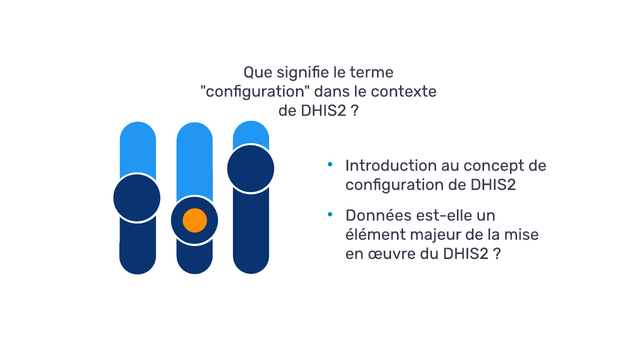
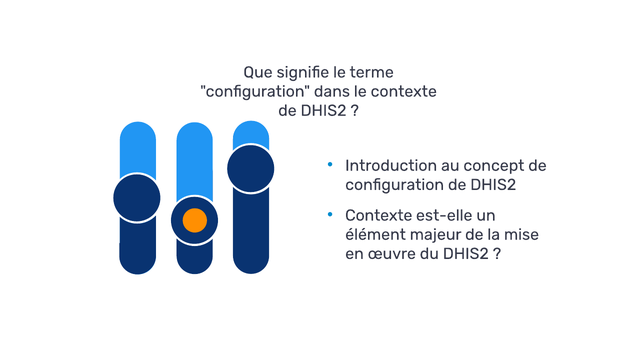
Données at (379, 215): Données -> Contexte
